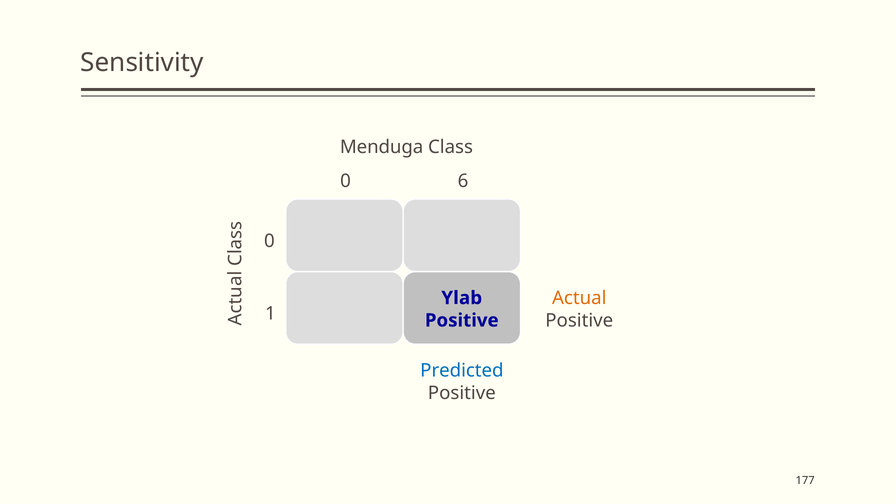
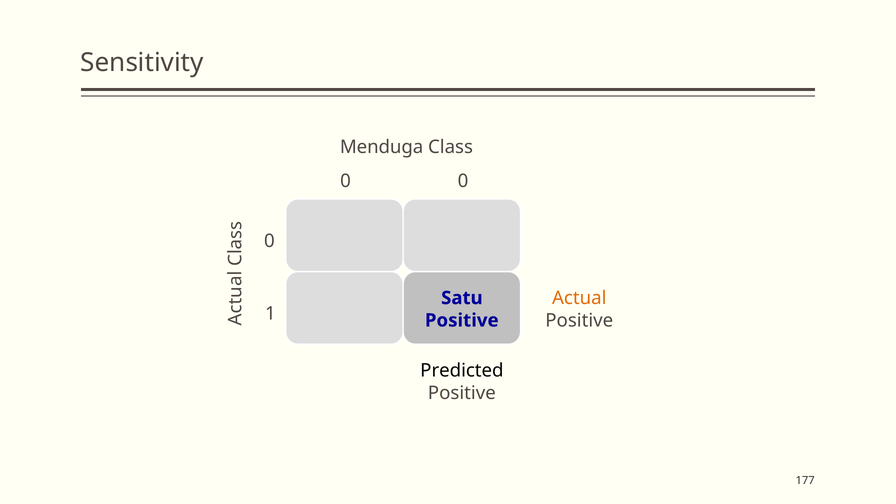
0 6: 6 -> 0
Ylab: Ylab -> Satu
Predicted colour: blue -> black
